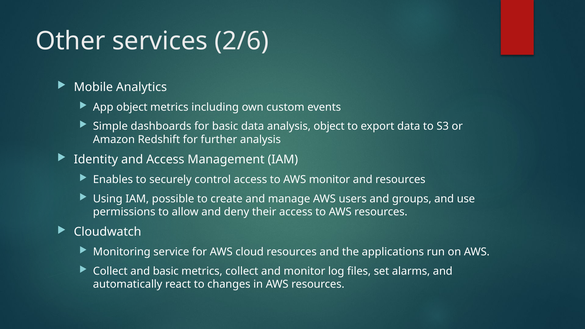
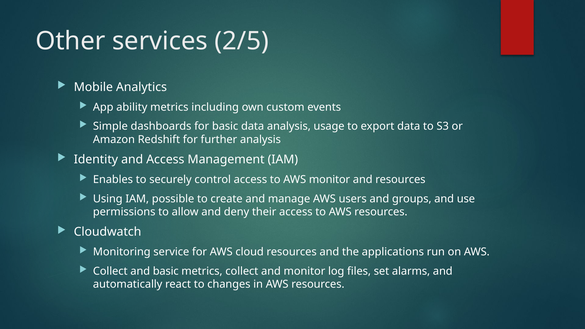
2/6: 2/6 -> 2/5
App object: object -> ability
analysis object: object -> usage
